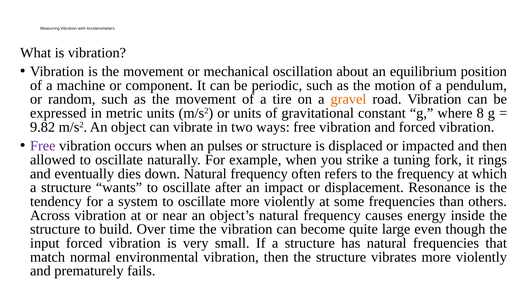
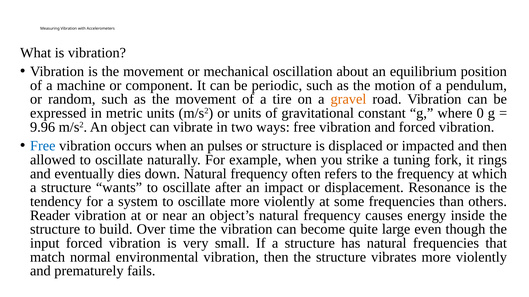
8: 8 -> 0
9.82: 9.82 -> 9.96
Free at (43, 146) colour: purple -> blue
Across: Across -> Reader
